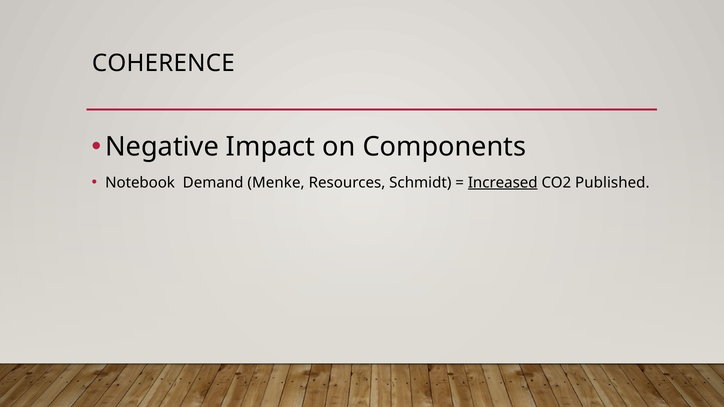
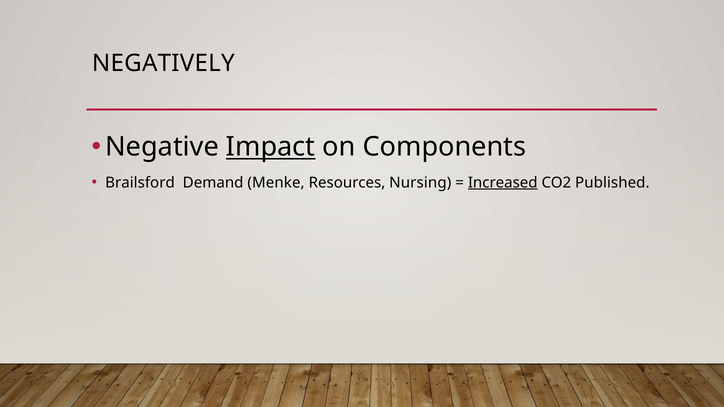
COHERENCE: COHERENCE -> NEGATIVELY
Impact underline: none -> present
Notebook: Notebook -> Brailsford
Schmidt: Schmidt -> Nursing
